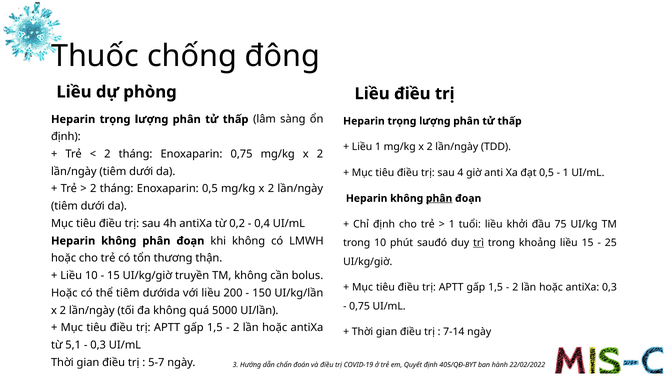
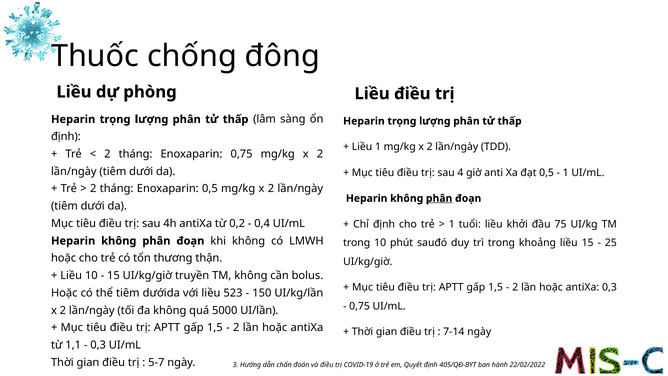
trì underline: present -> none
200: 200 -> 523
5,1: 5,1 -> 1,1
